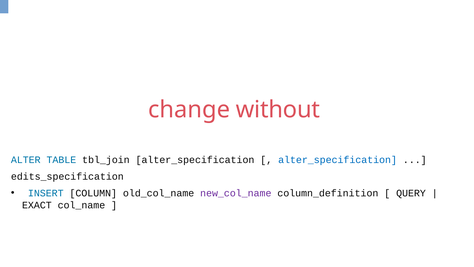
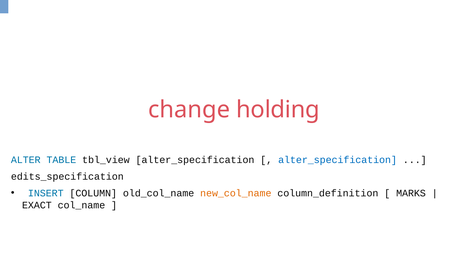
without: without -> holding
tbl_join: tbl_join -> tbl_view
new_col_name colour: purple -> orange
QUERY: QUERY -> MARKS
